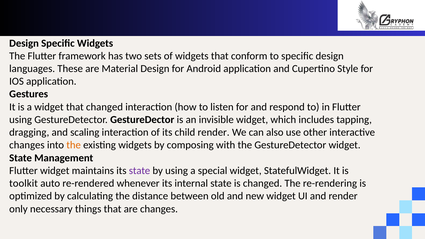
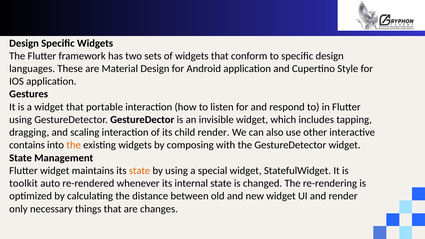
that changed: changed -> portable
changes at (27, 145): changes -> contains
state at (140, 171) colour: purple -> orange
